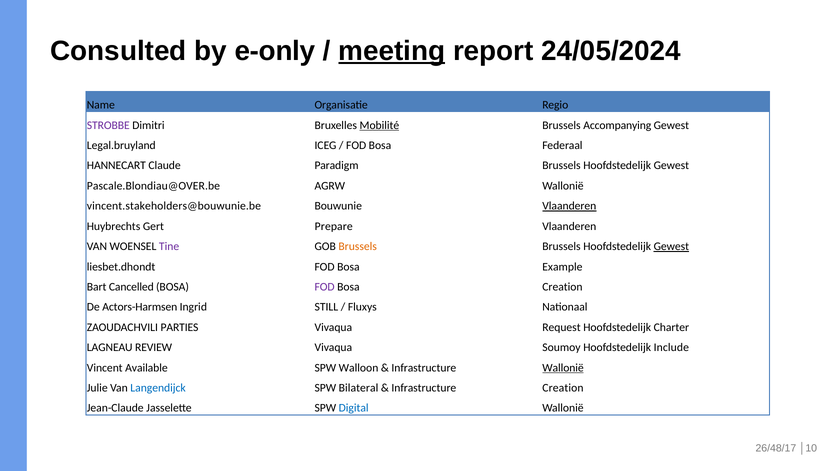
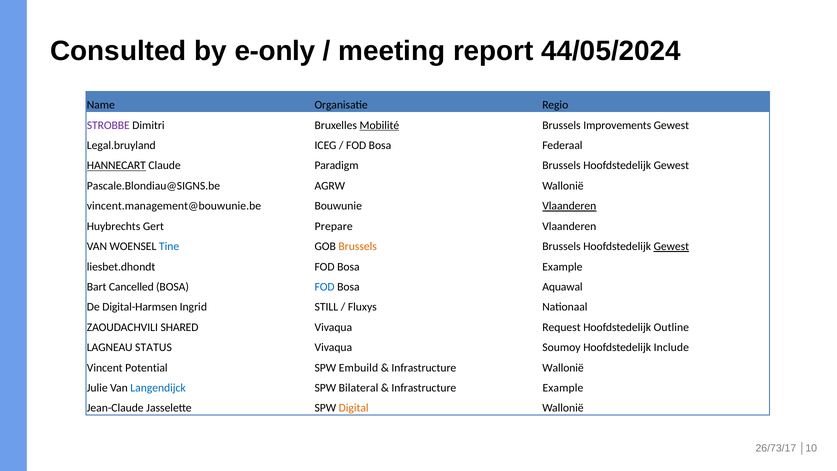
meeting underline: present -> none
24/05/2024: 24/05/2024 -> 44/05/2024
Accompanying: Accompanying -> Improvements
HANNECART underline: none -> present
Pascale.Blondiau@OVER.be: Pascale.Blondiau@OVER.be -> Pascale.Blondiau@SIGNS.be
vincent.stakeholders@bouwunie.be: vincent.stakeholders@bouwunie.be -> vincent.management@bouwunie.be
Tine colour: purple -> blue
FOD at (325, 287) colour: purple -> blue
Bosa Creation: Creation -> Aquawal
Actors-Harmsen: Actors-Harmsen -> Digital-Harmsen
PARTIES: PARTIES -> SHARED
Charter: Charter -> Outline
REVIEW: REVIEW -> STATUS
Available: Available -> Potential
Walloon: Walloon -> Embuild
Wallonië at (563, 368) underline: present -> none
Infrastructure Creation: Creation -> Example
Digital colour: blue -> orange
26/48/17: 26/48/17 -> 26/73/17
